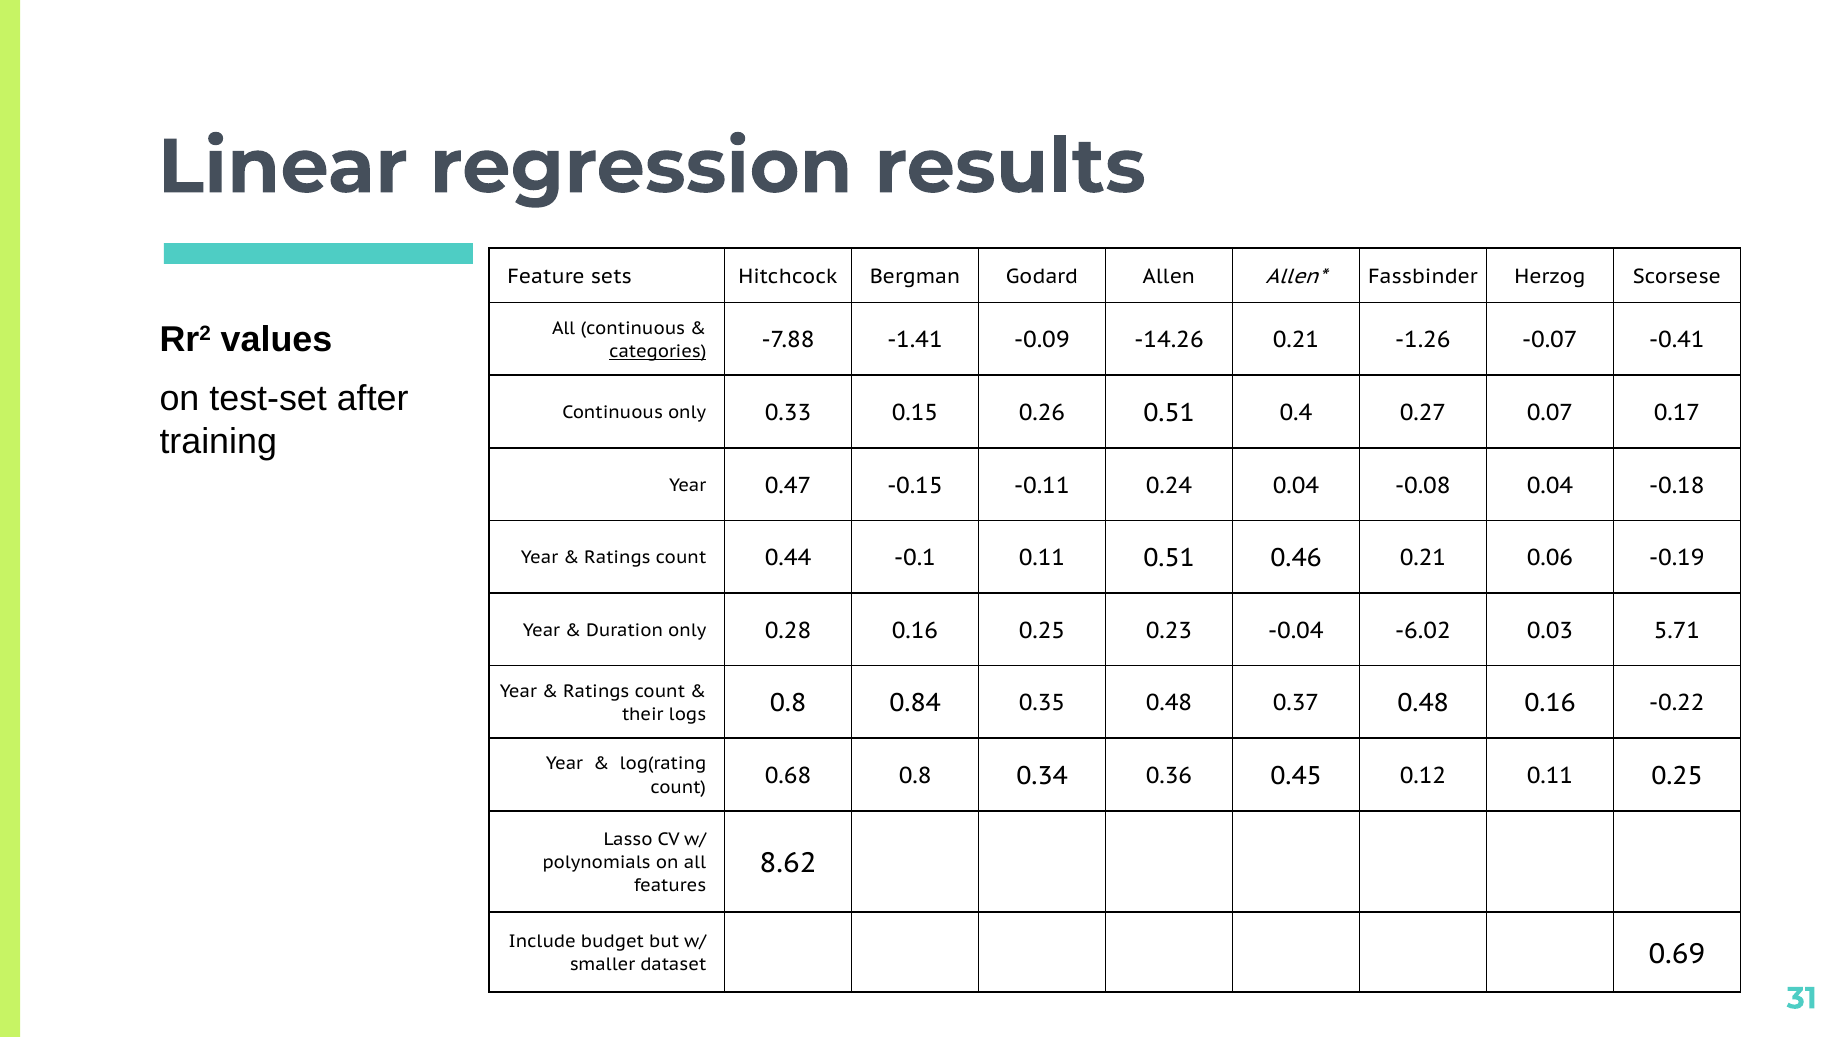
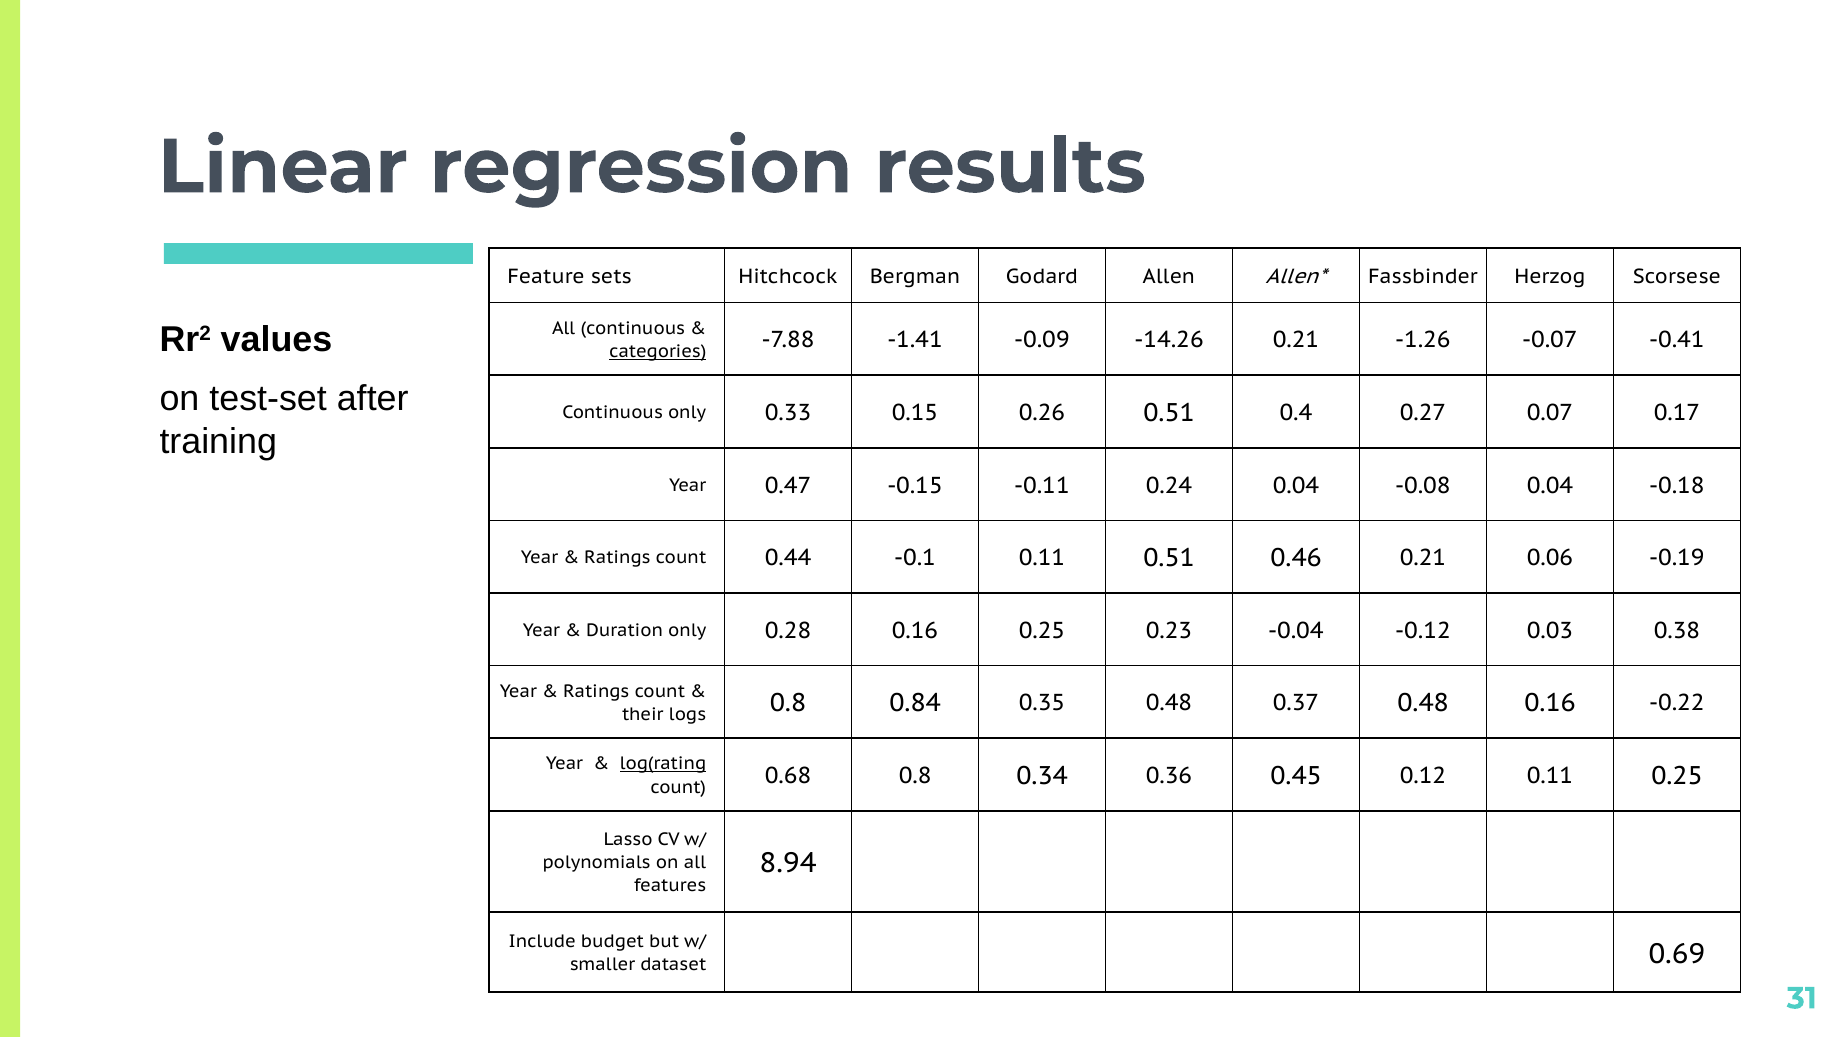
-6.02: -6.02 -> -0.12
5.71: 5.71 -> 0.38
log(rating underline: none -> present
8.62: 8.62 -> 8.94
